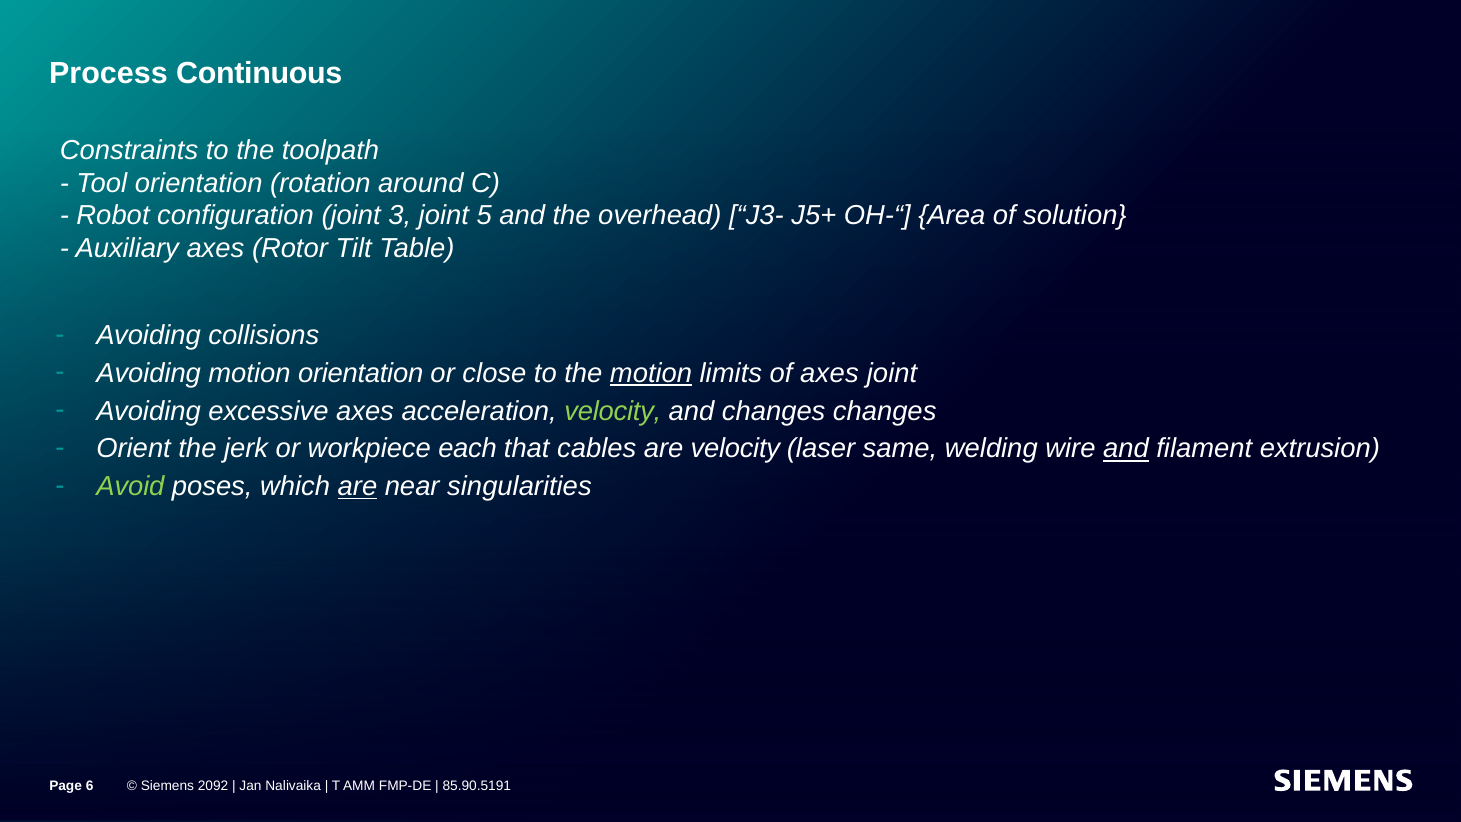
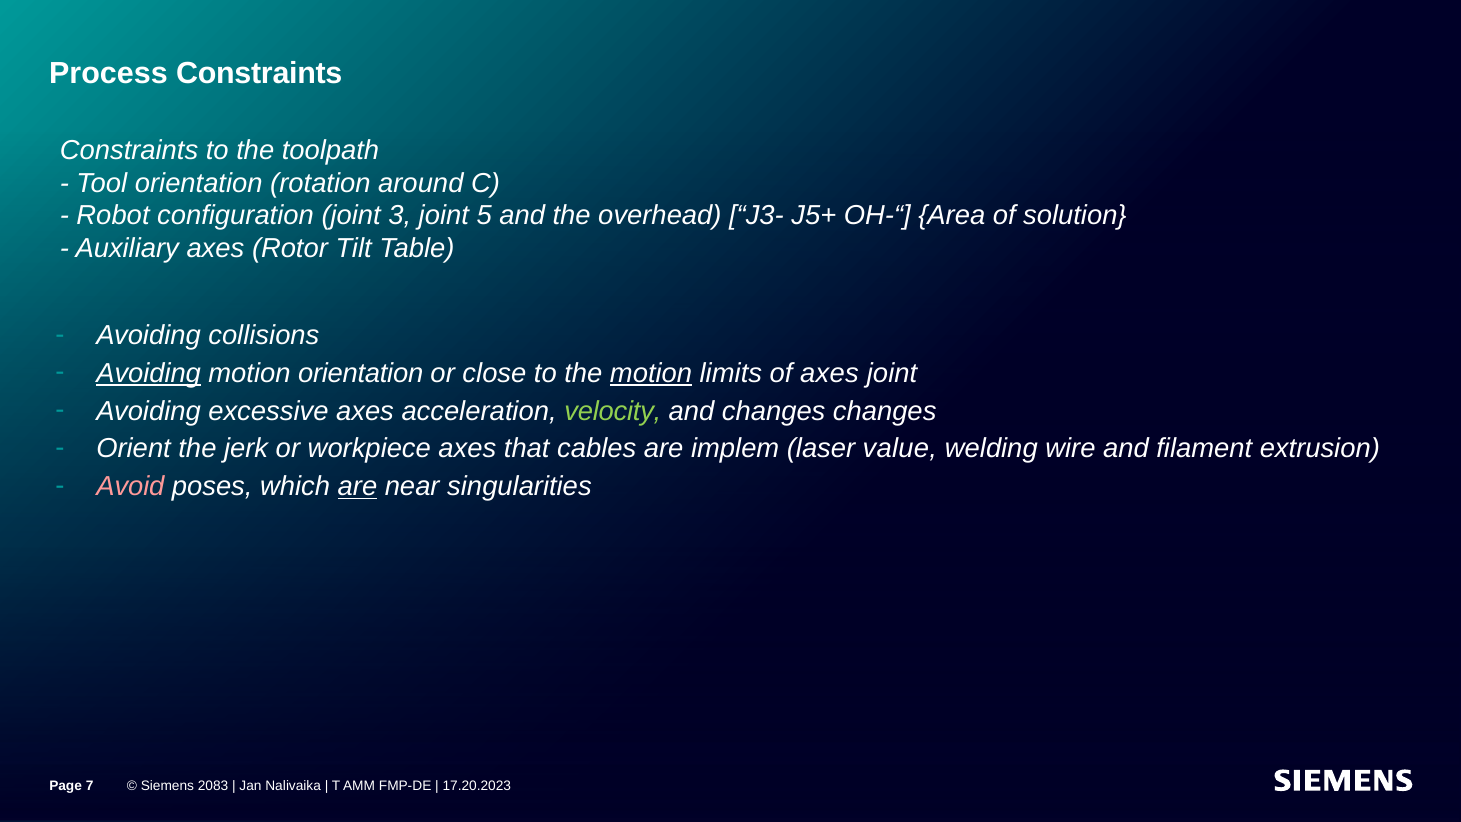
Process Continuous: Continuous -> Constraints
Avoiding at (149, 373) underline: none -> present
workpiece each: each -> axes
are velocity: velocity -> implem
same: same -> value
and at (1126, 449) underline: present -> none
Avoid colour: light green -> pink
6: 6 -> 7
2092: 2092 -> 2083
85.90.5191: 85.90.5191 -> 17.20.2023
